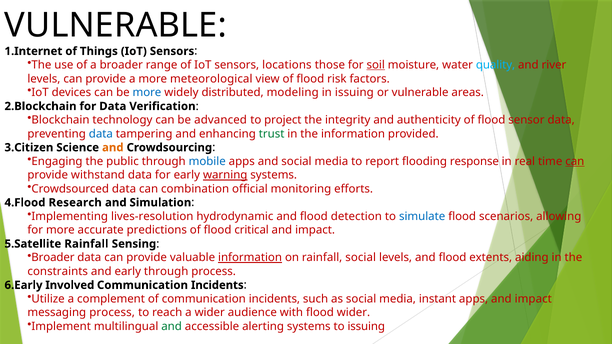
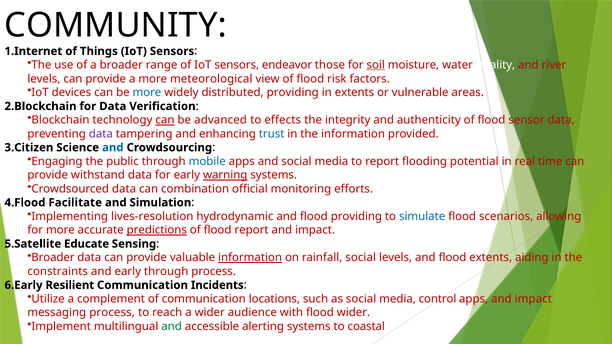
VULNERABLE at (116, 25): VULNERABLE -> COMMUNITY
locations: locations -> endeavor
quality colour: light blue -> white
distributed modeling: modeling -> providing
in issuing: issuing -> extents
can at (165, 120) underline: none -> present
project: project -> effects
data at (101, 134) colour: blue -> purple
trust colour: green -> blue
and at (113, 148) colour: orange -> blue
response: response -> potential
can at (575, 161) underline: present -> none
Research: Research -> Facilitate
flood detection: detection -> providing
predictions underline: none -> present
flood critical: critical -> report
Rainfall at (86, 244): Rainfall -> Educate
Involved: Involved -> Resilient
of communication incidents: incidents -> locations
instant: instant -> control
to issuing: issuing -> coastal
